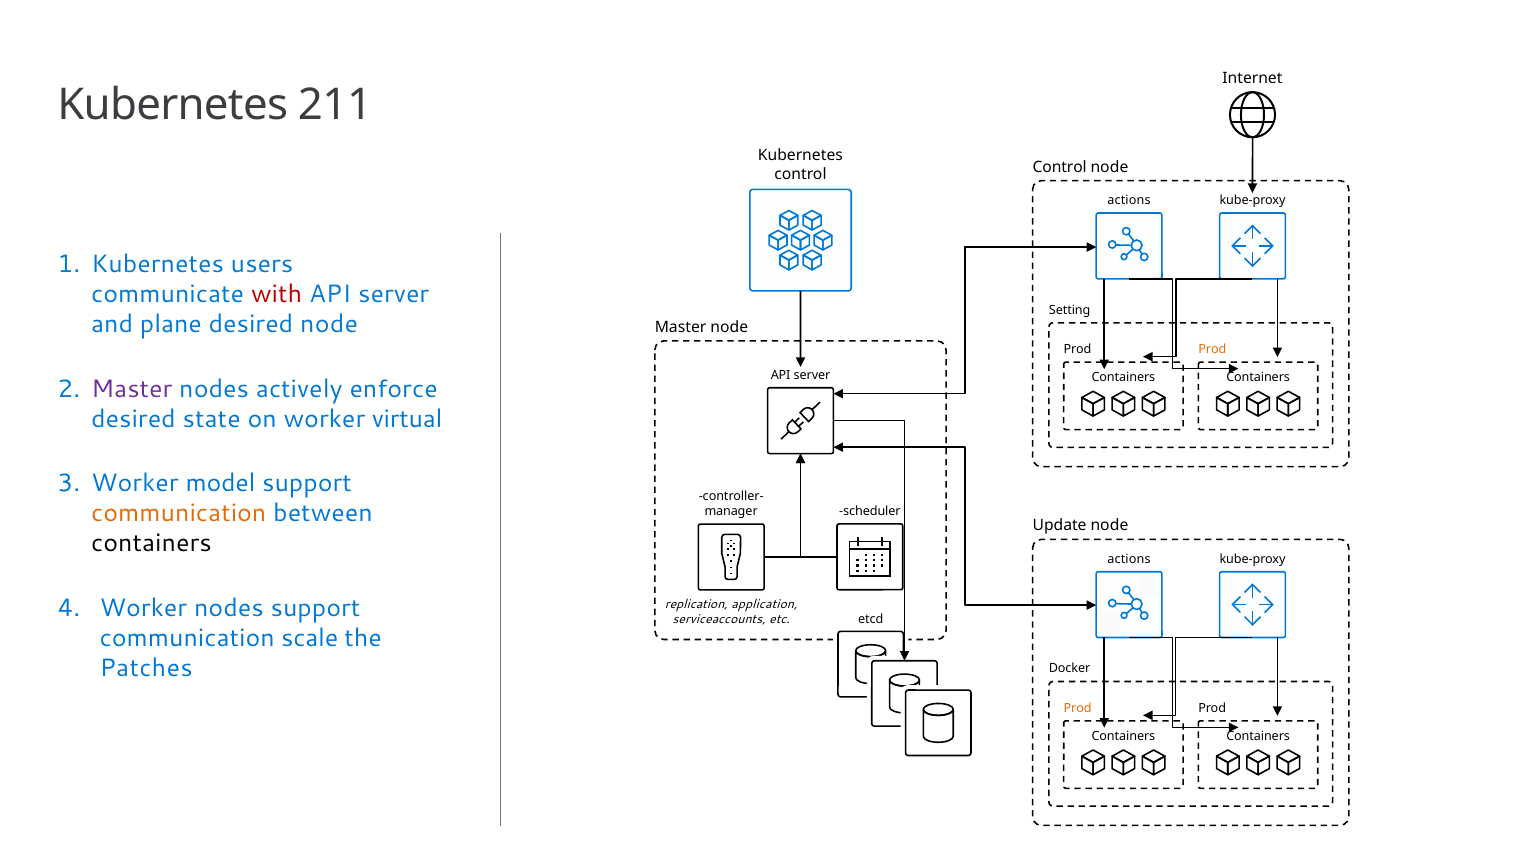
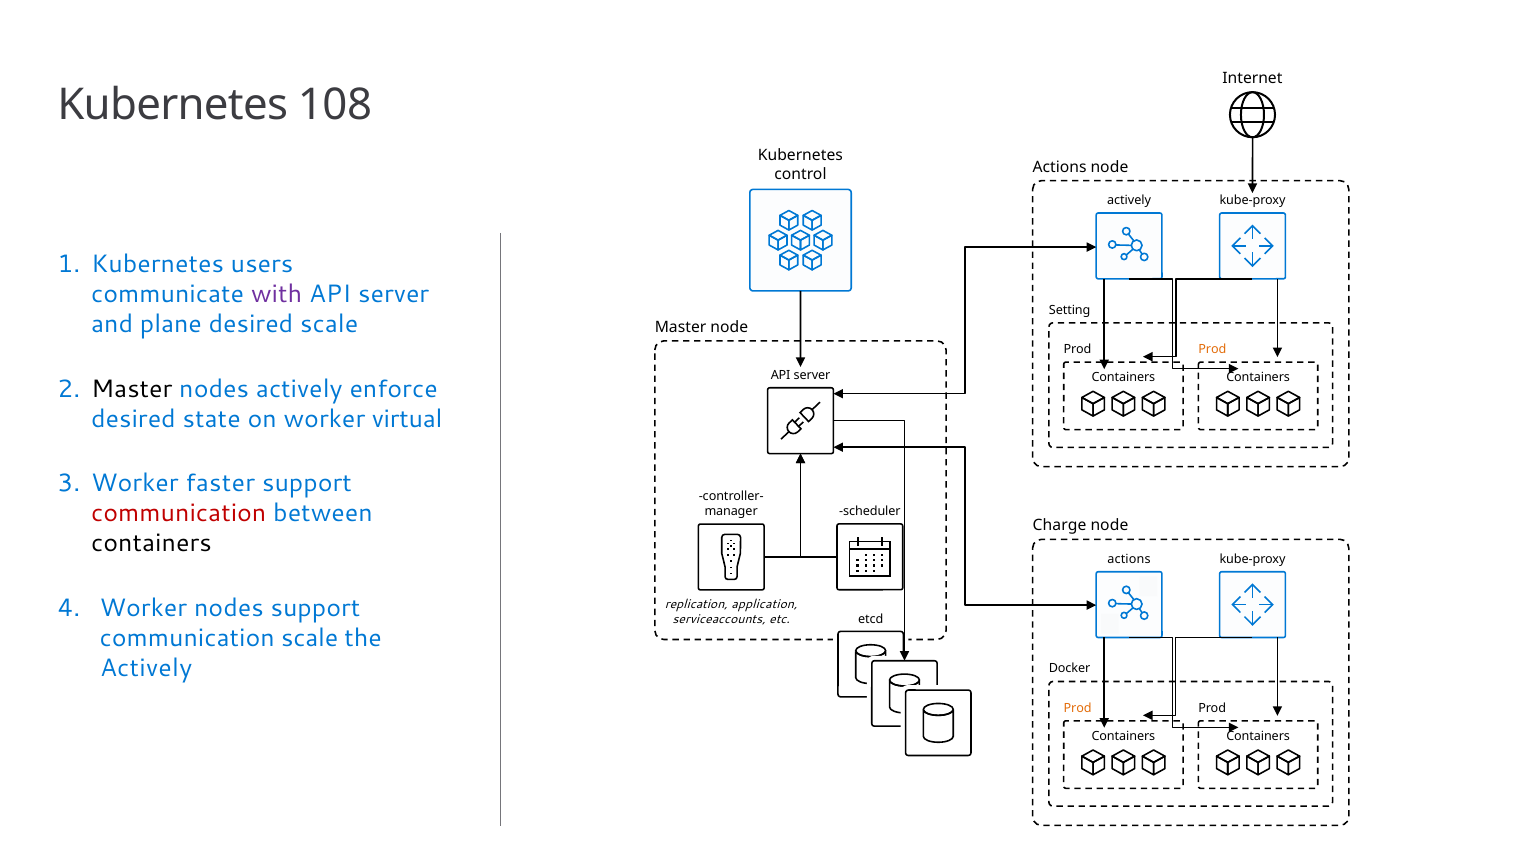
211: 211 -> 108
Control at (1060, 167): Control -> Actions
actions at (1129, 200): actions -> actively
with colour: red -> purple
desired node: node -> scale
Master at (132, 389) colour: purple -> black
model: model -> faster
communication at (179, 513) colour: orange -> red
Update: Update -> Charge
Patches at (146, 668): Patches -> Actively
